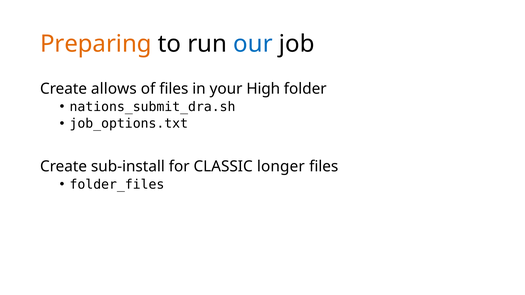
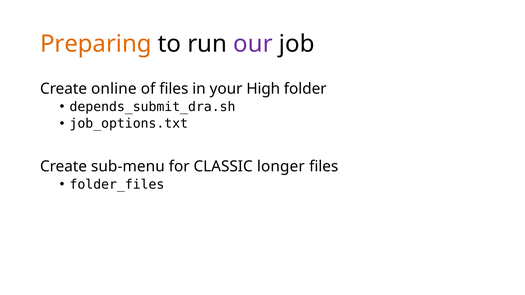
our colour: blue -> purple
allows: allows -> online
nations_submit_dra.sh: nations_submit_dra.sh -> depends_submit_dra.sh
sub-install: sub-install -> sub-menu
